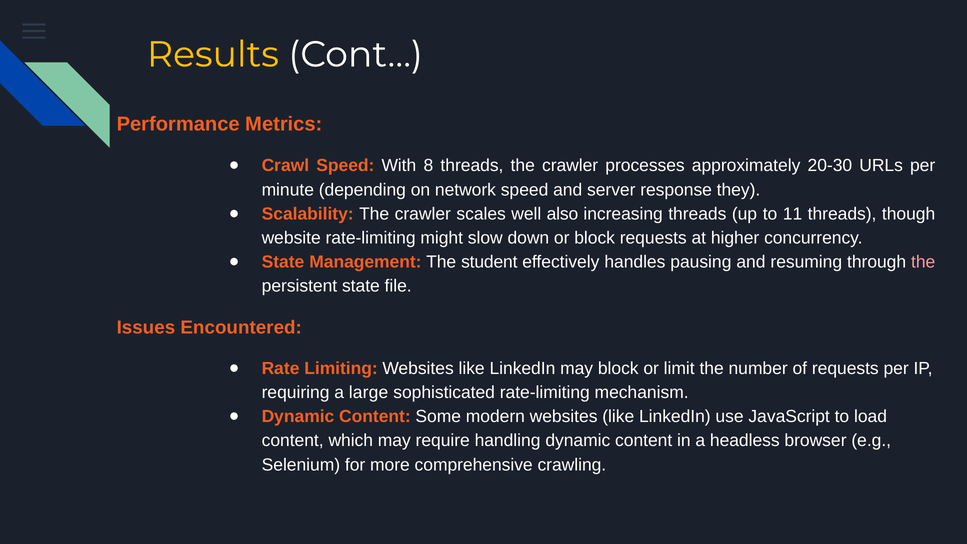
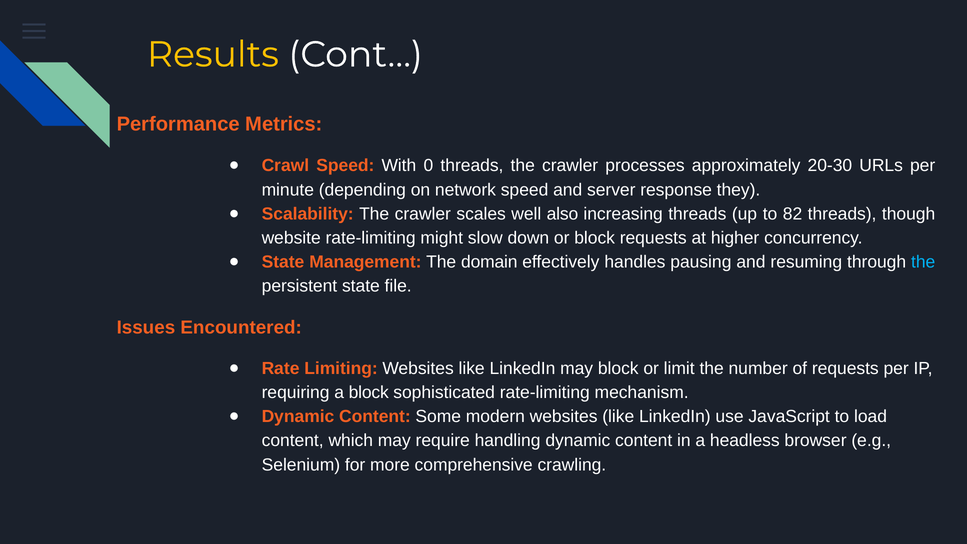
8: 8 -> 0
11: 11 -> 82
student: student -> domain
the at (923, 262) colour: pink -> light blue
a large: large -> block
